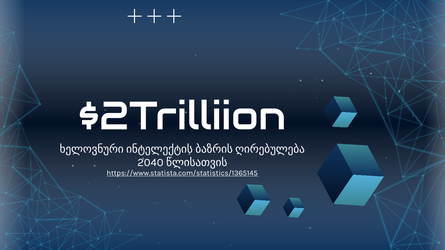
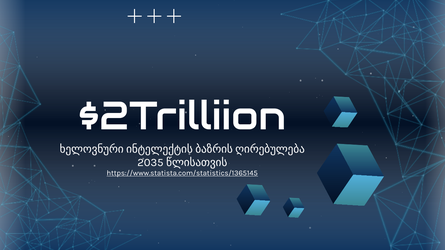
2040: 2040 -> 2035
